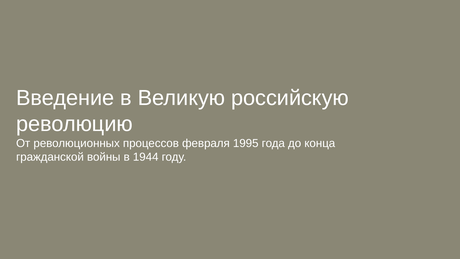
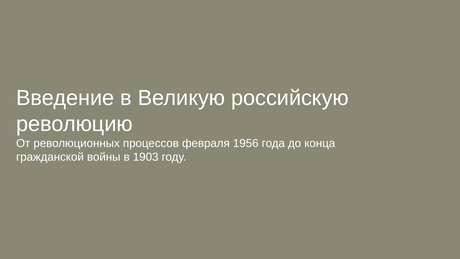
1995: 1995 -> 1956
1944: 1944 -> 1903
